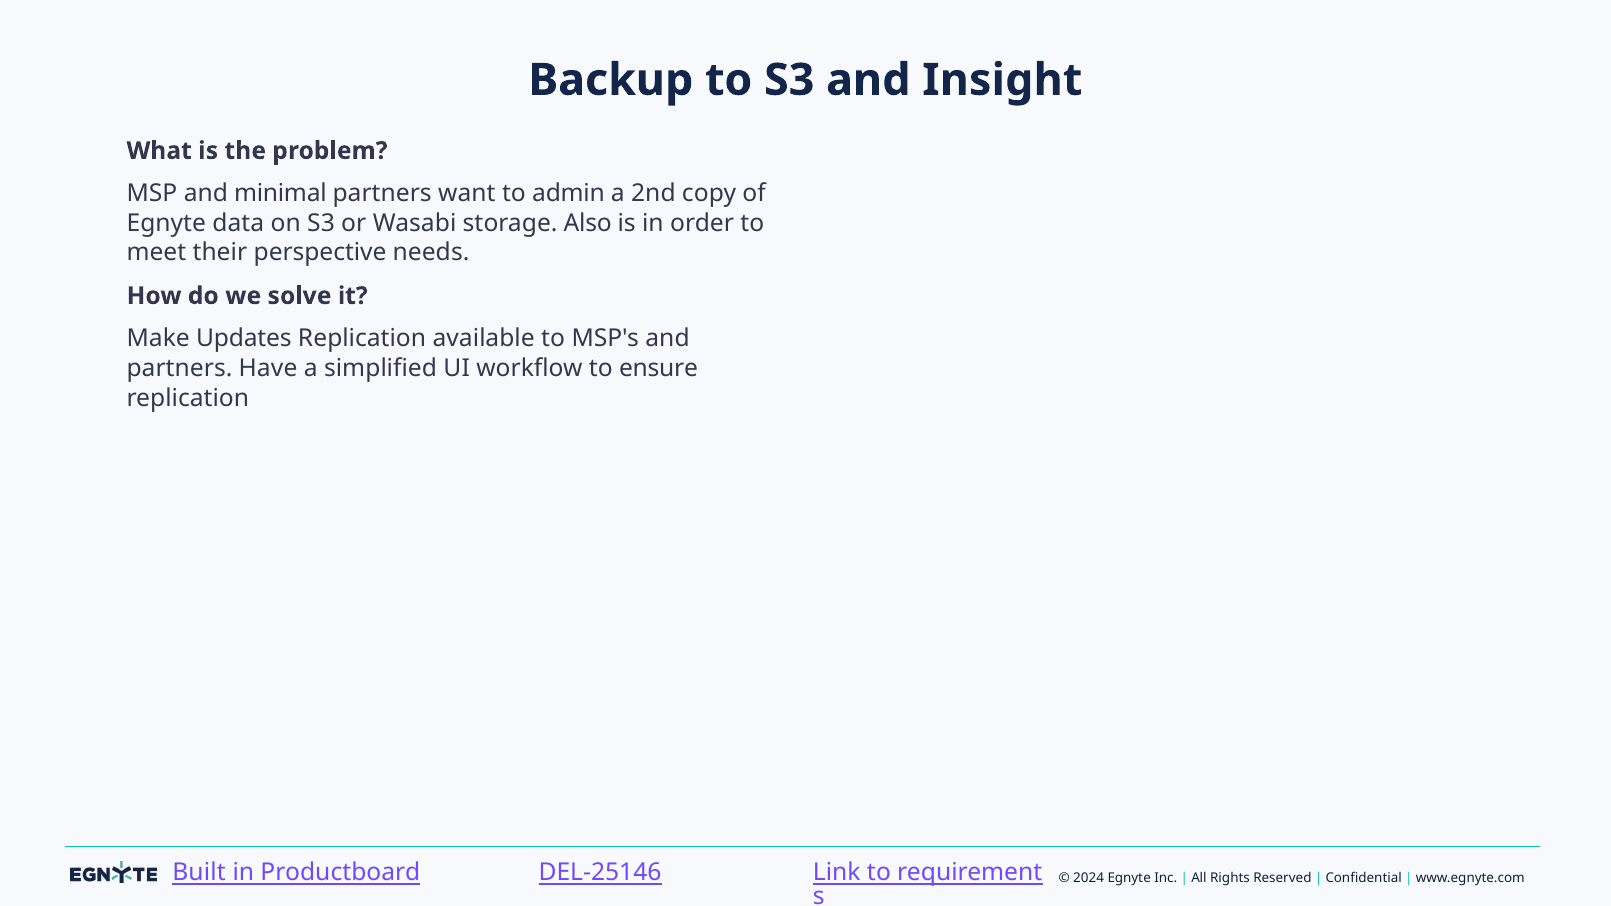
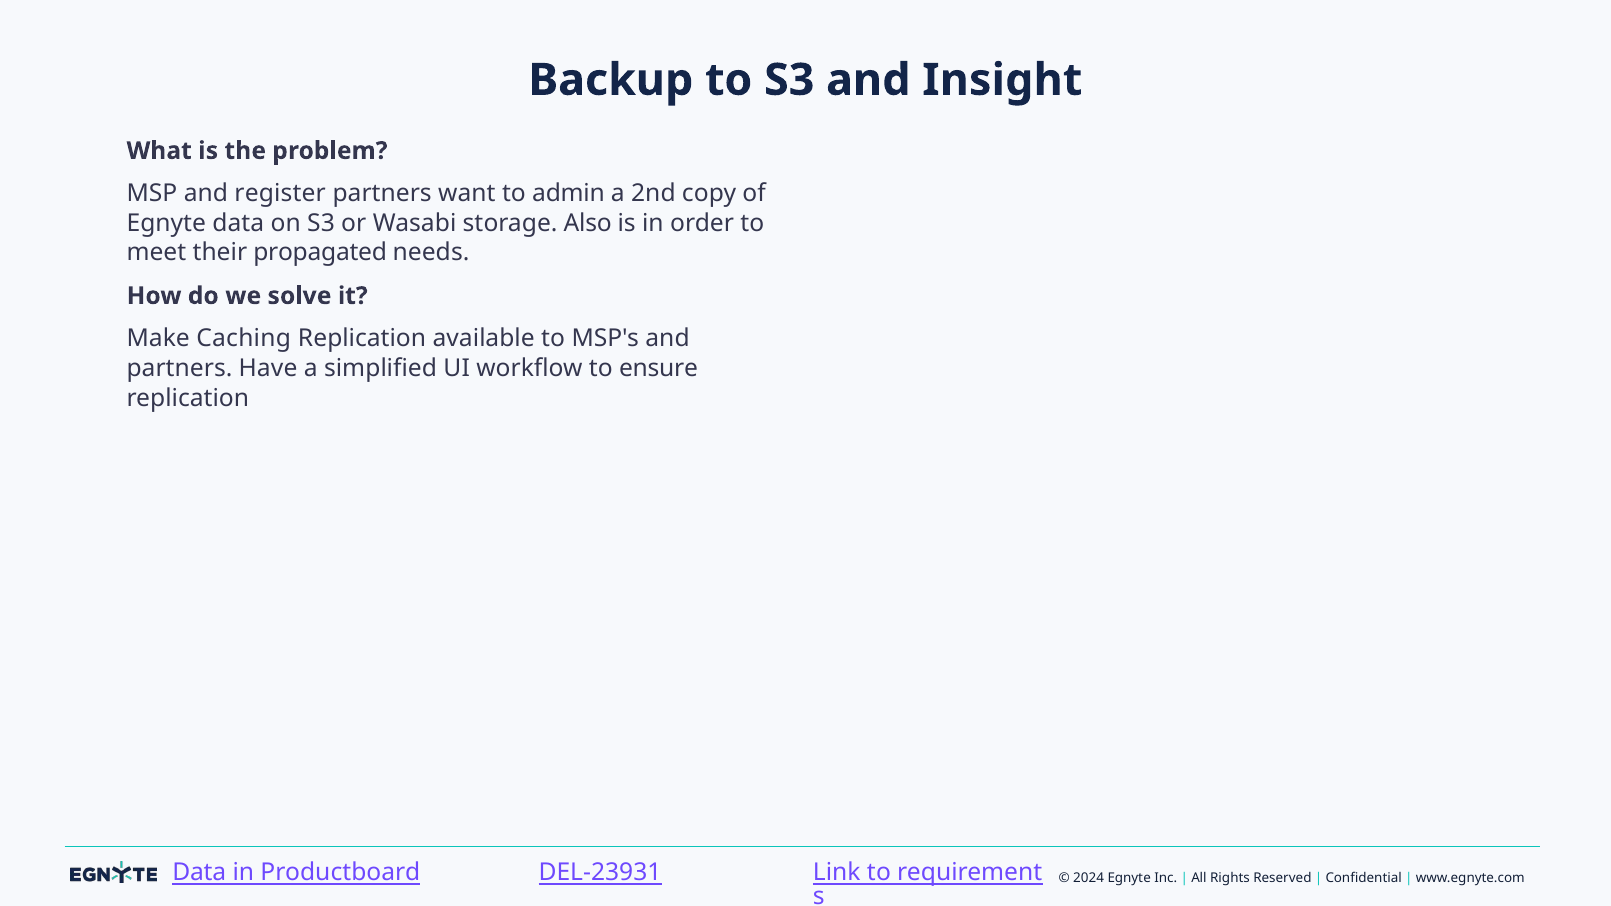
minimal: minimal -> register
perspective: perspective -> propagated
Updates: Updates -> Caching
Built at (199, 873): Built -> Data
DEL-25146: DEL-25146 -> DEL-23931
